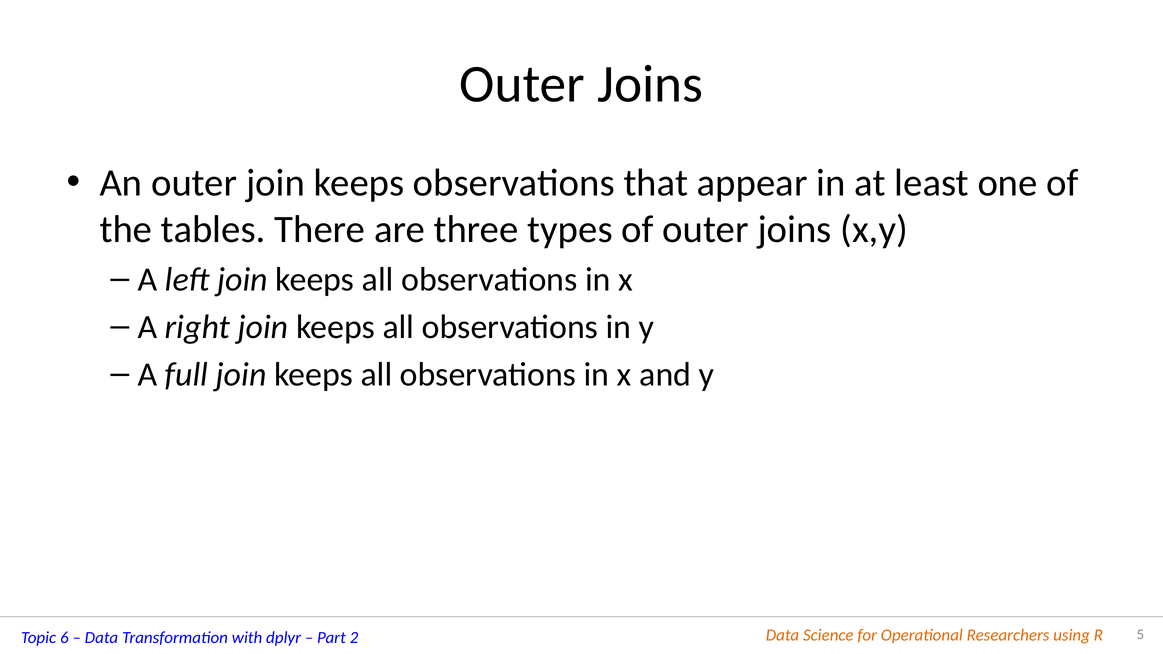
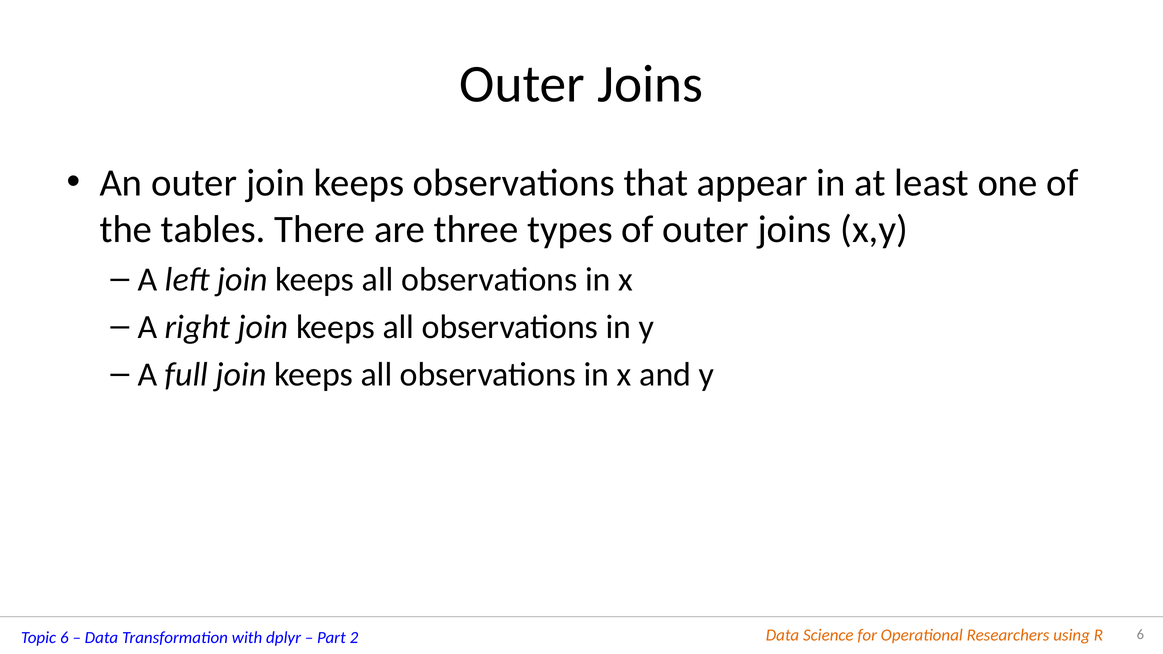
5 at (1140, 635): 5 -> 6
